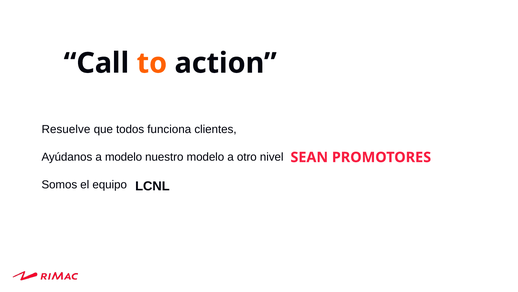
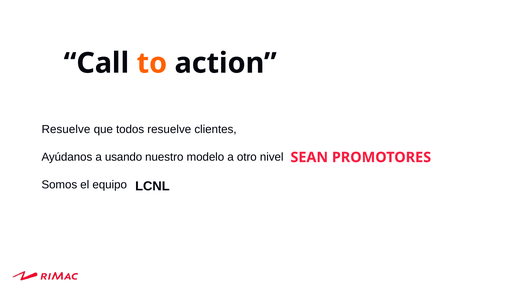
todos funciona: funciona -> resuelve
a modelo: modelo -> usando
